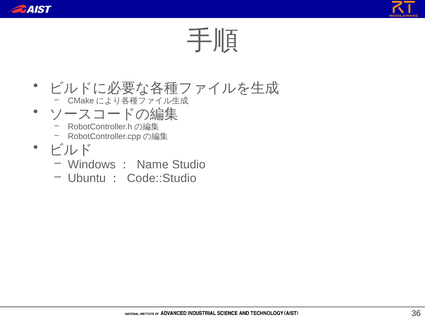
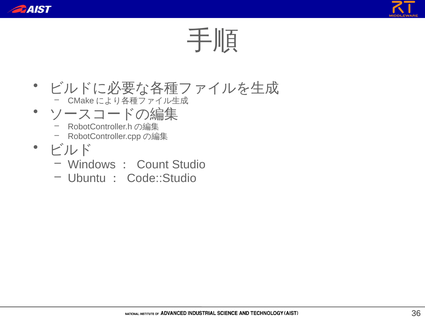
Name: Name -> Count
